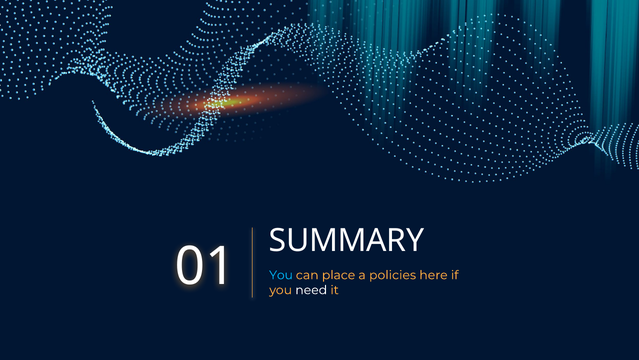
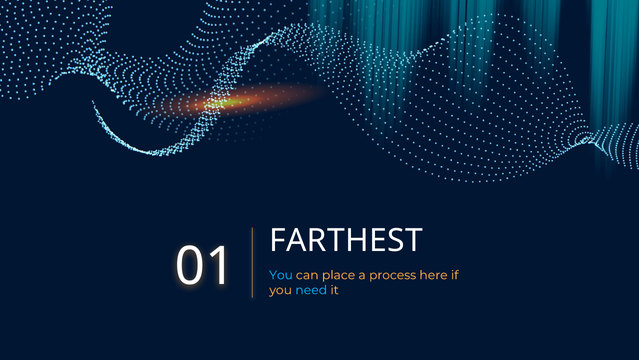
SUMMARY: SUMMARY -> FARTHEST
policies: policies -> process
need colour: white -> light blue
